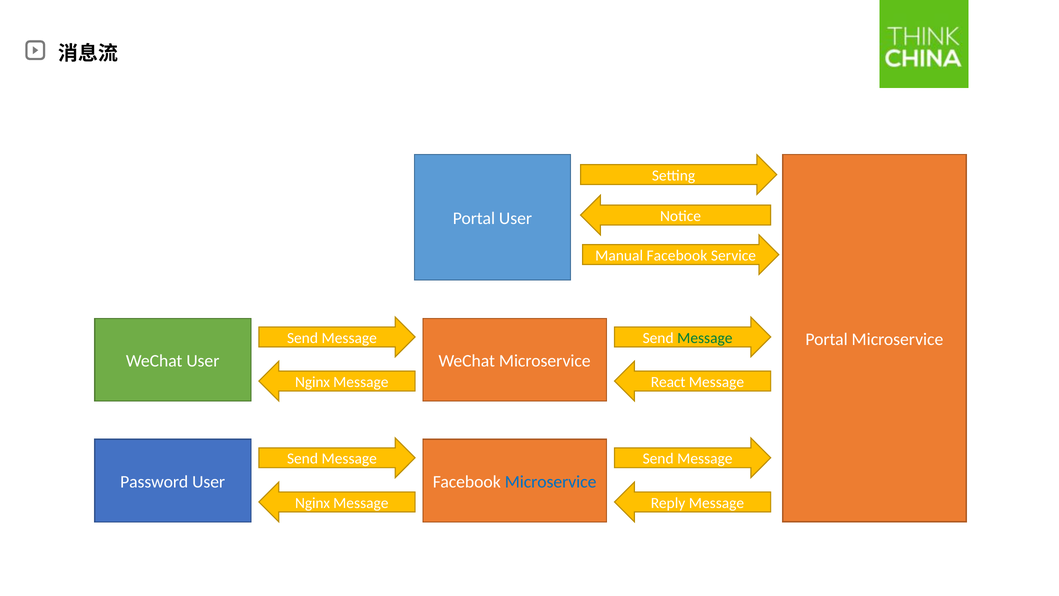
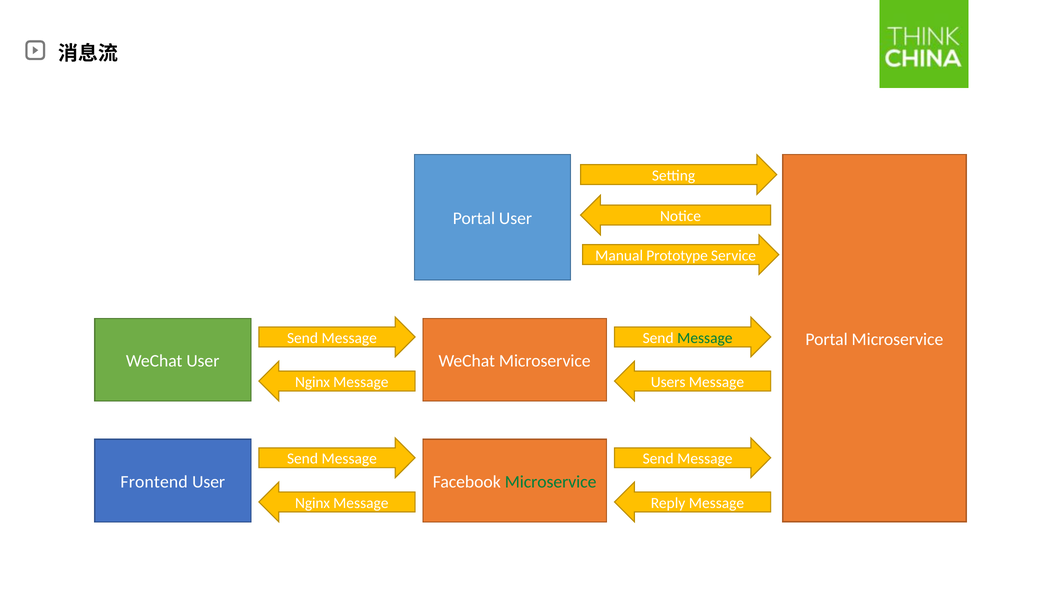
Manual Facebook: Facebook -> Prototype
React: React -> Users
Password: Password -> Frontend
Microservice at (551, 482) colour: blue -> green
